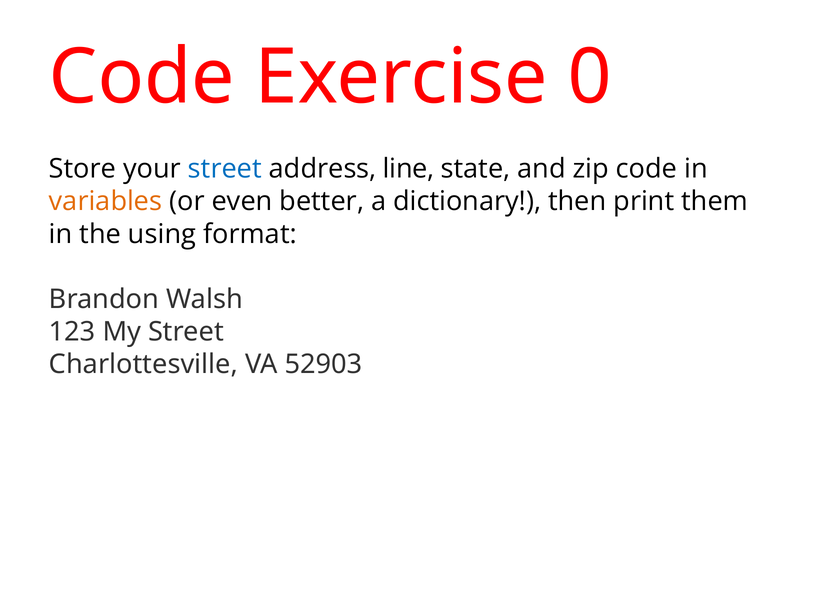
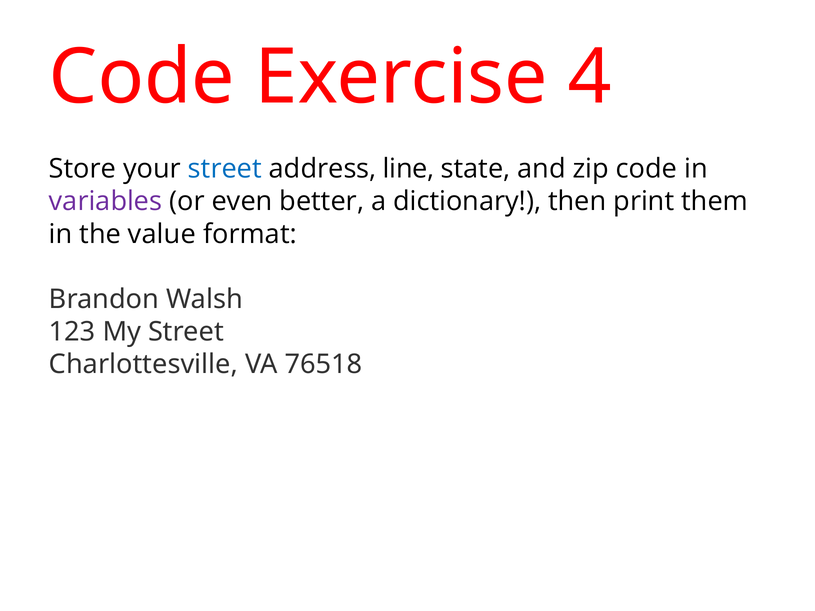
0: 0 -> 4
variables colour: orange -> purple
using: using -> value
52903: 52903 -> 76518
